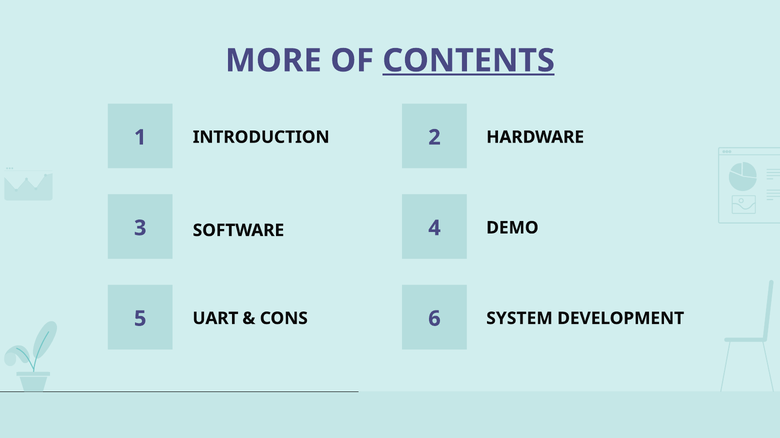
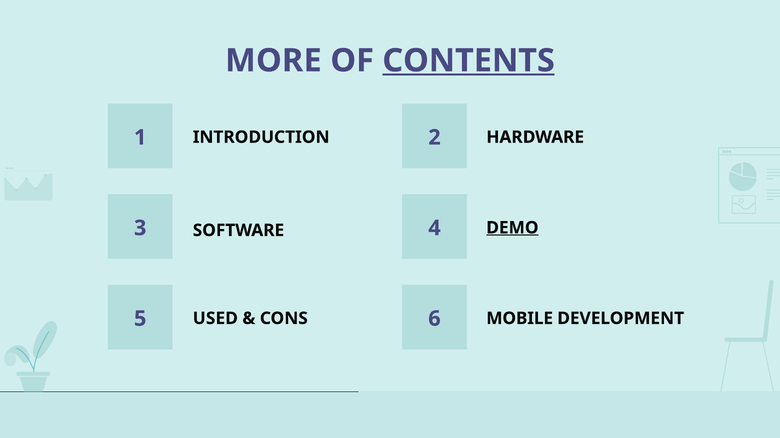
DEMO underline: none -> present
UART: UART -> USED
SYSTEM: SYSTEM -> MOBILE
